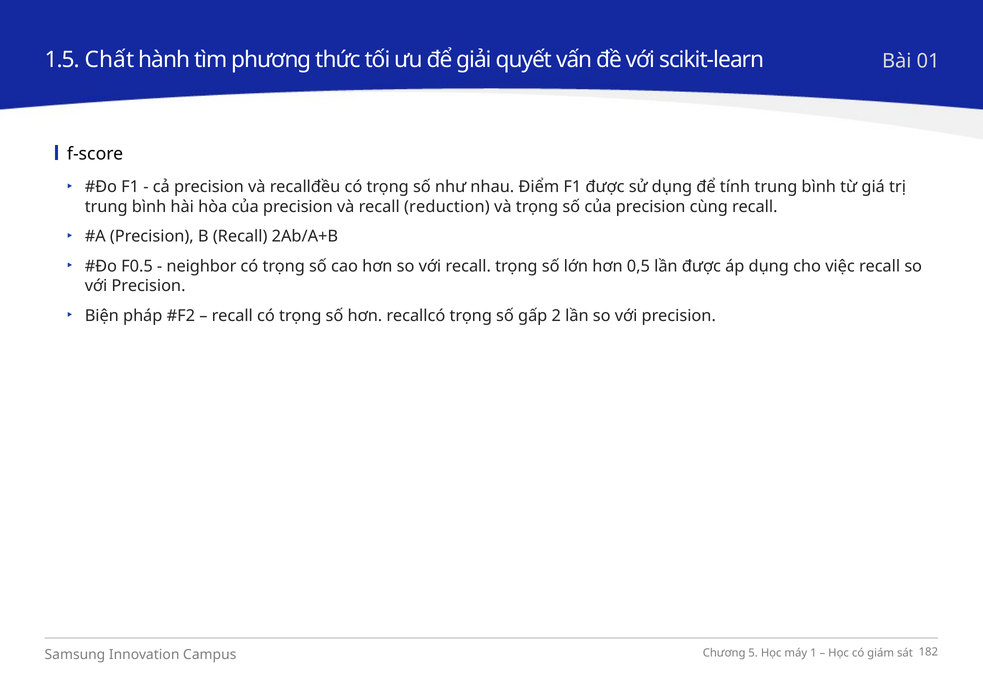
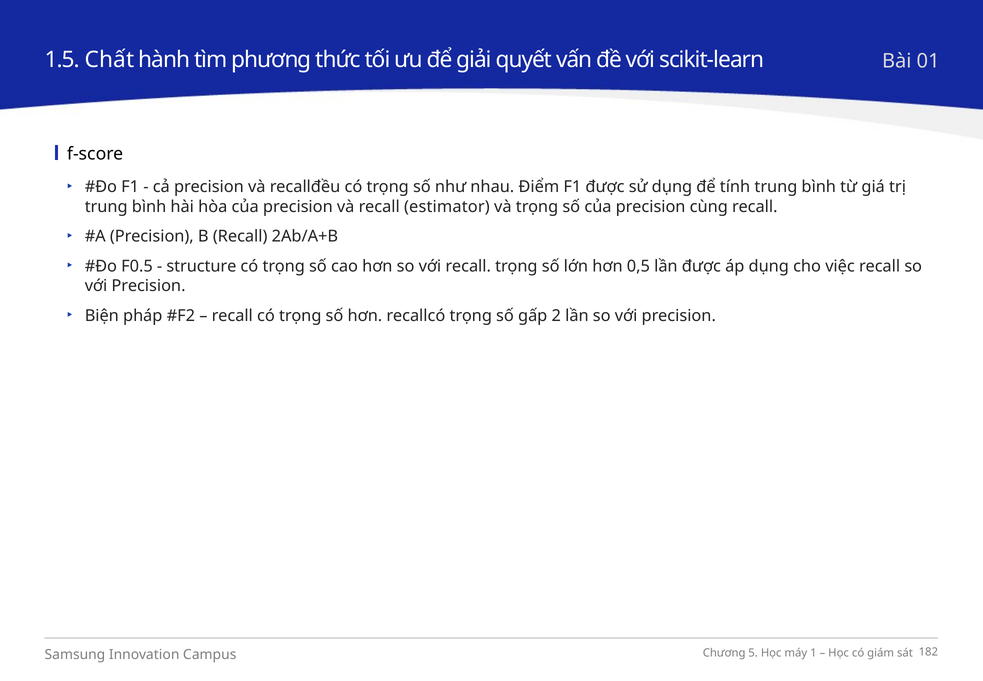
reduction: reduction -> estimator
neighbor: neighbor -> structure
